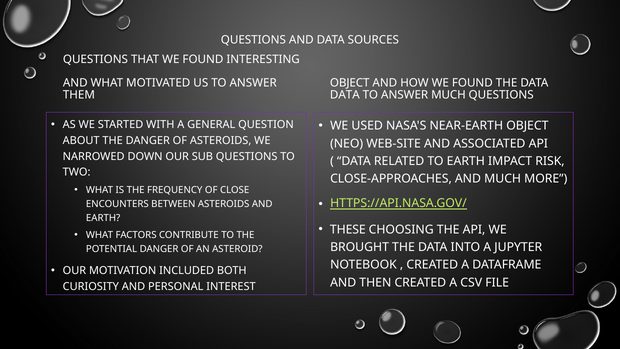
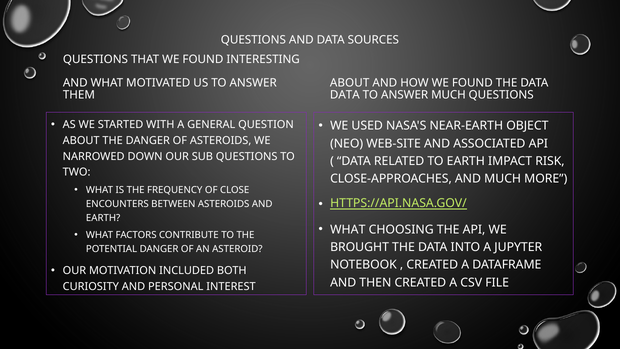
OBJECT at (350, 83): OBJECT -> ABOUT
THESE at (348, 229): THESE -> WHAT
